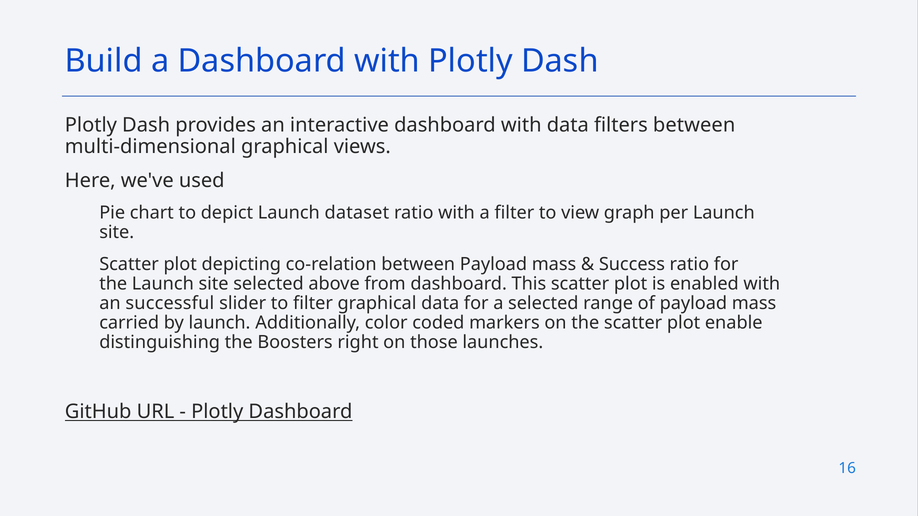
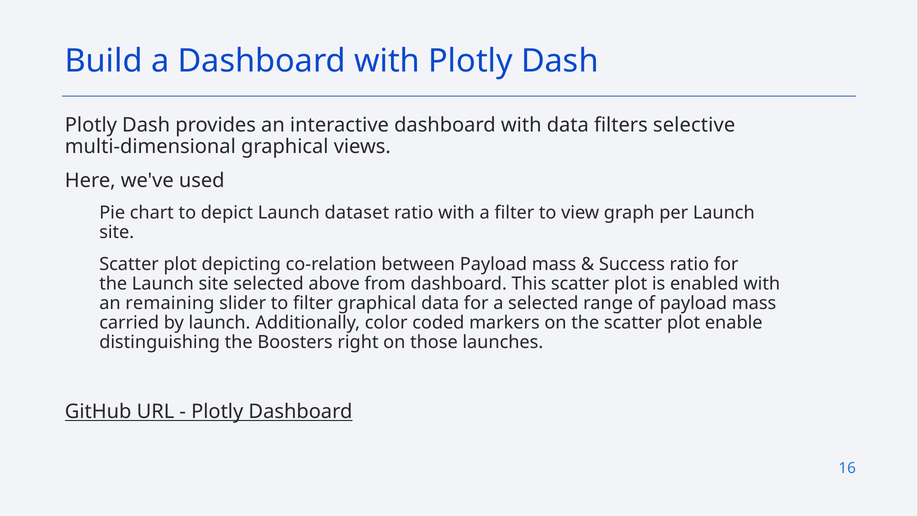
filters between: between -> selective
successful: successful -> remaining
